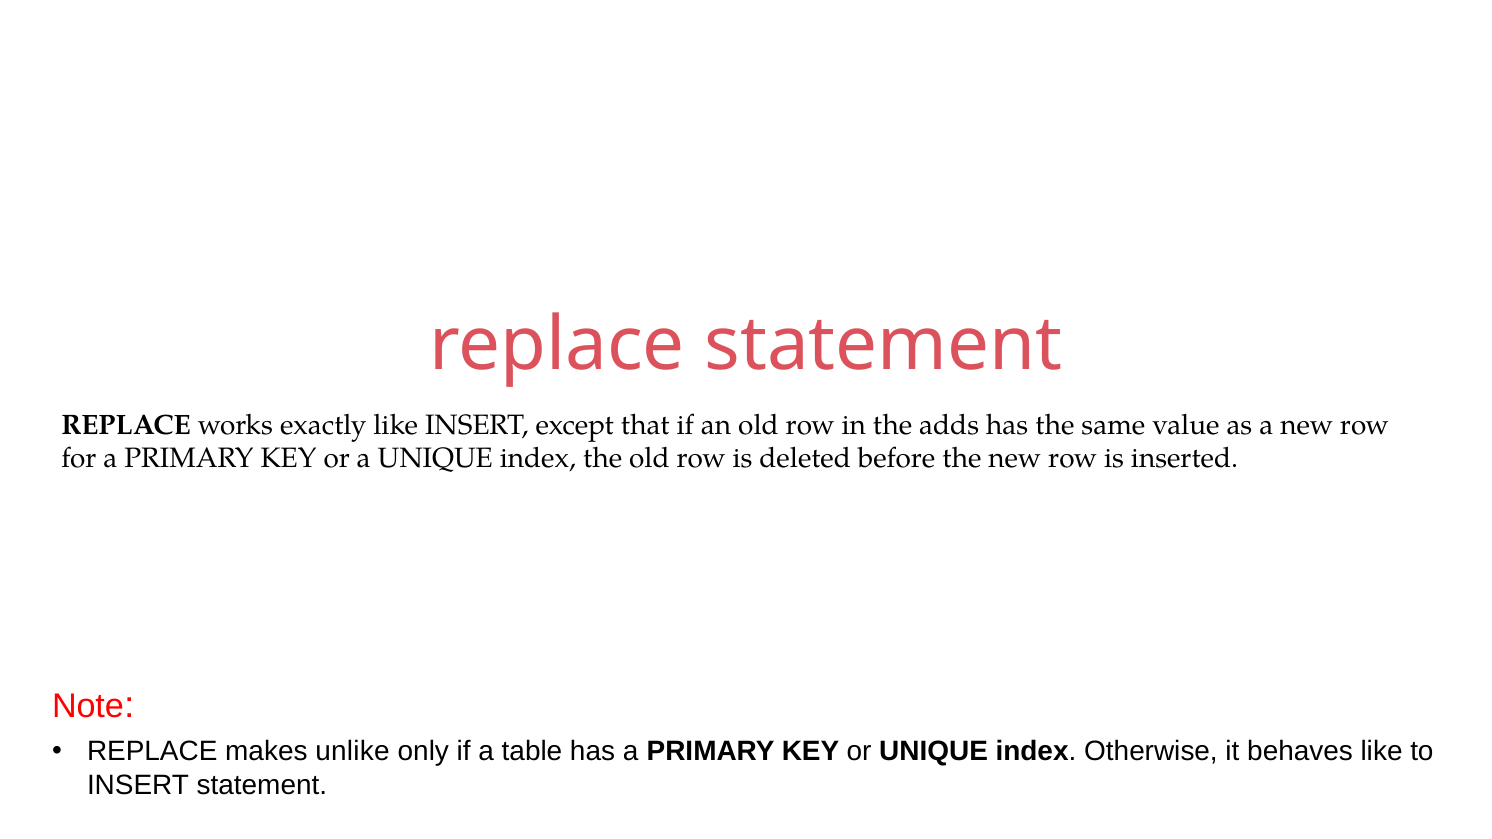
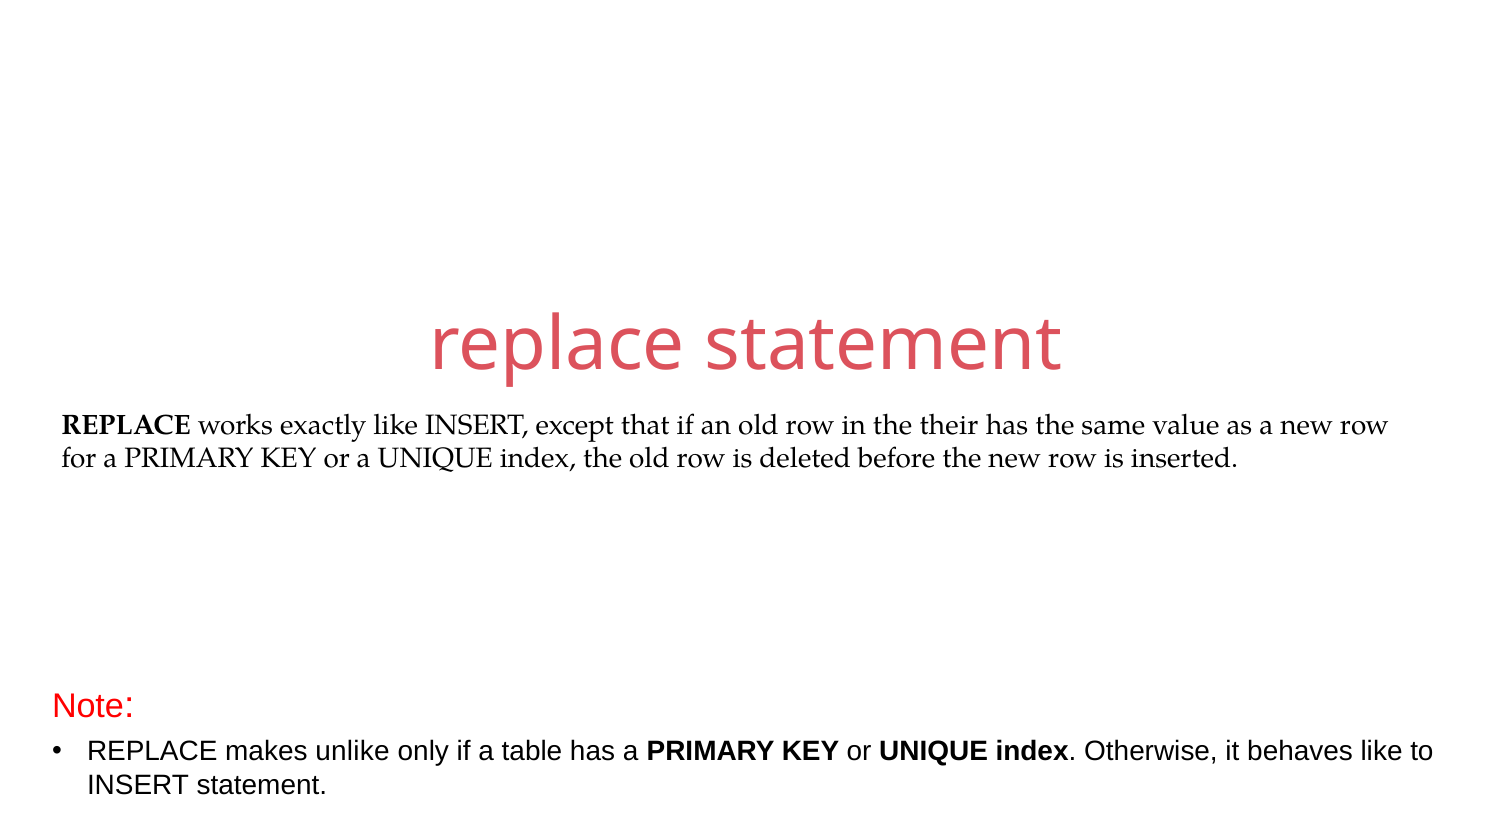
adds: adds -> their
